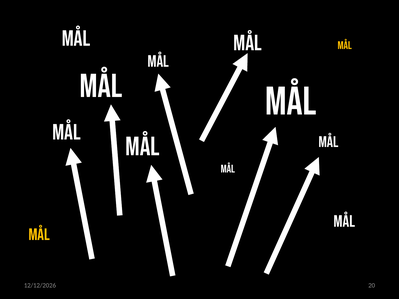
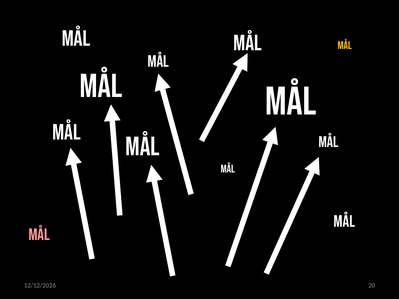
MÅL at (39, 235) colour: yellow -> pink
